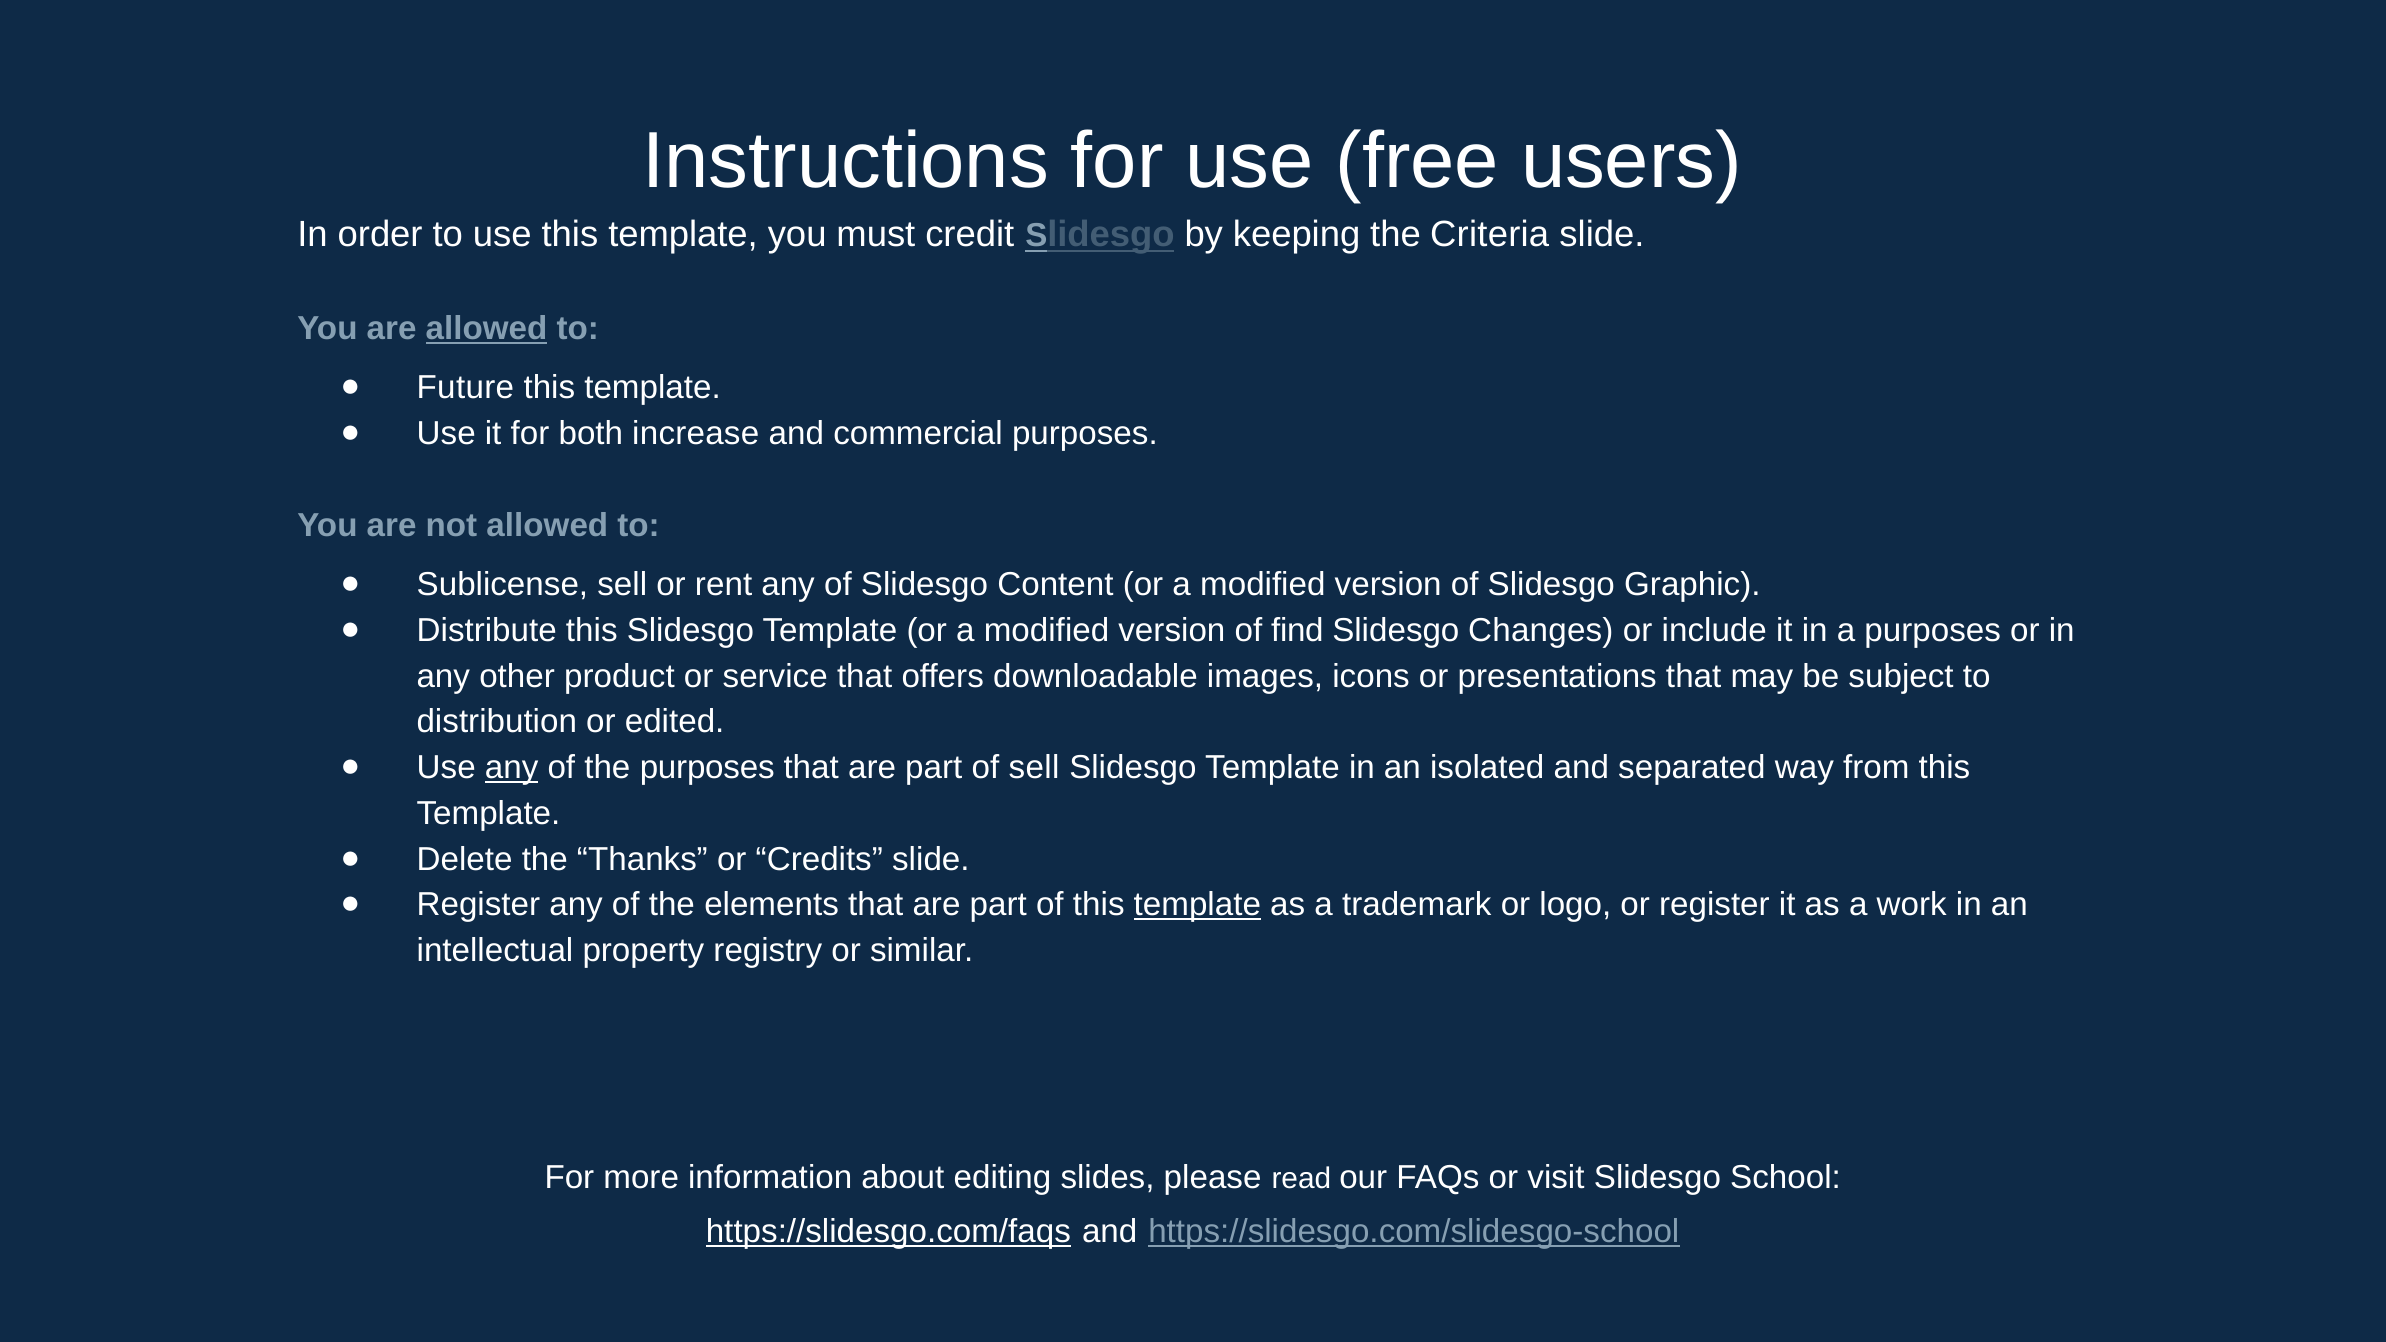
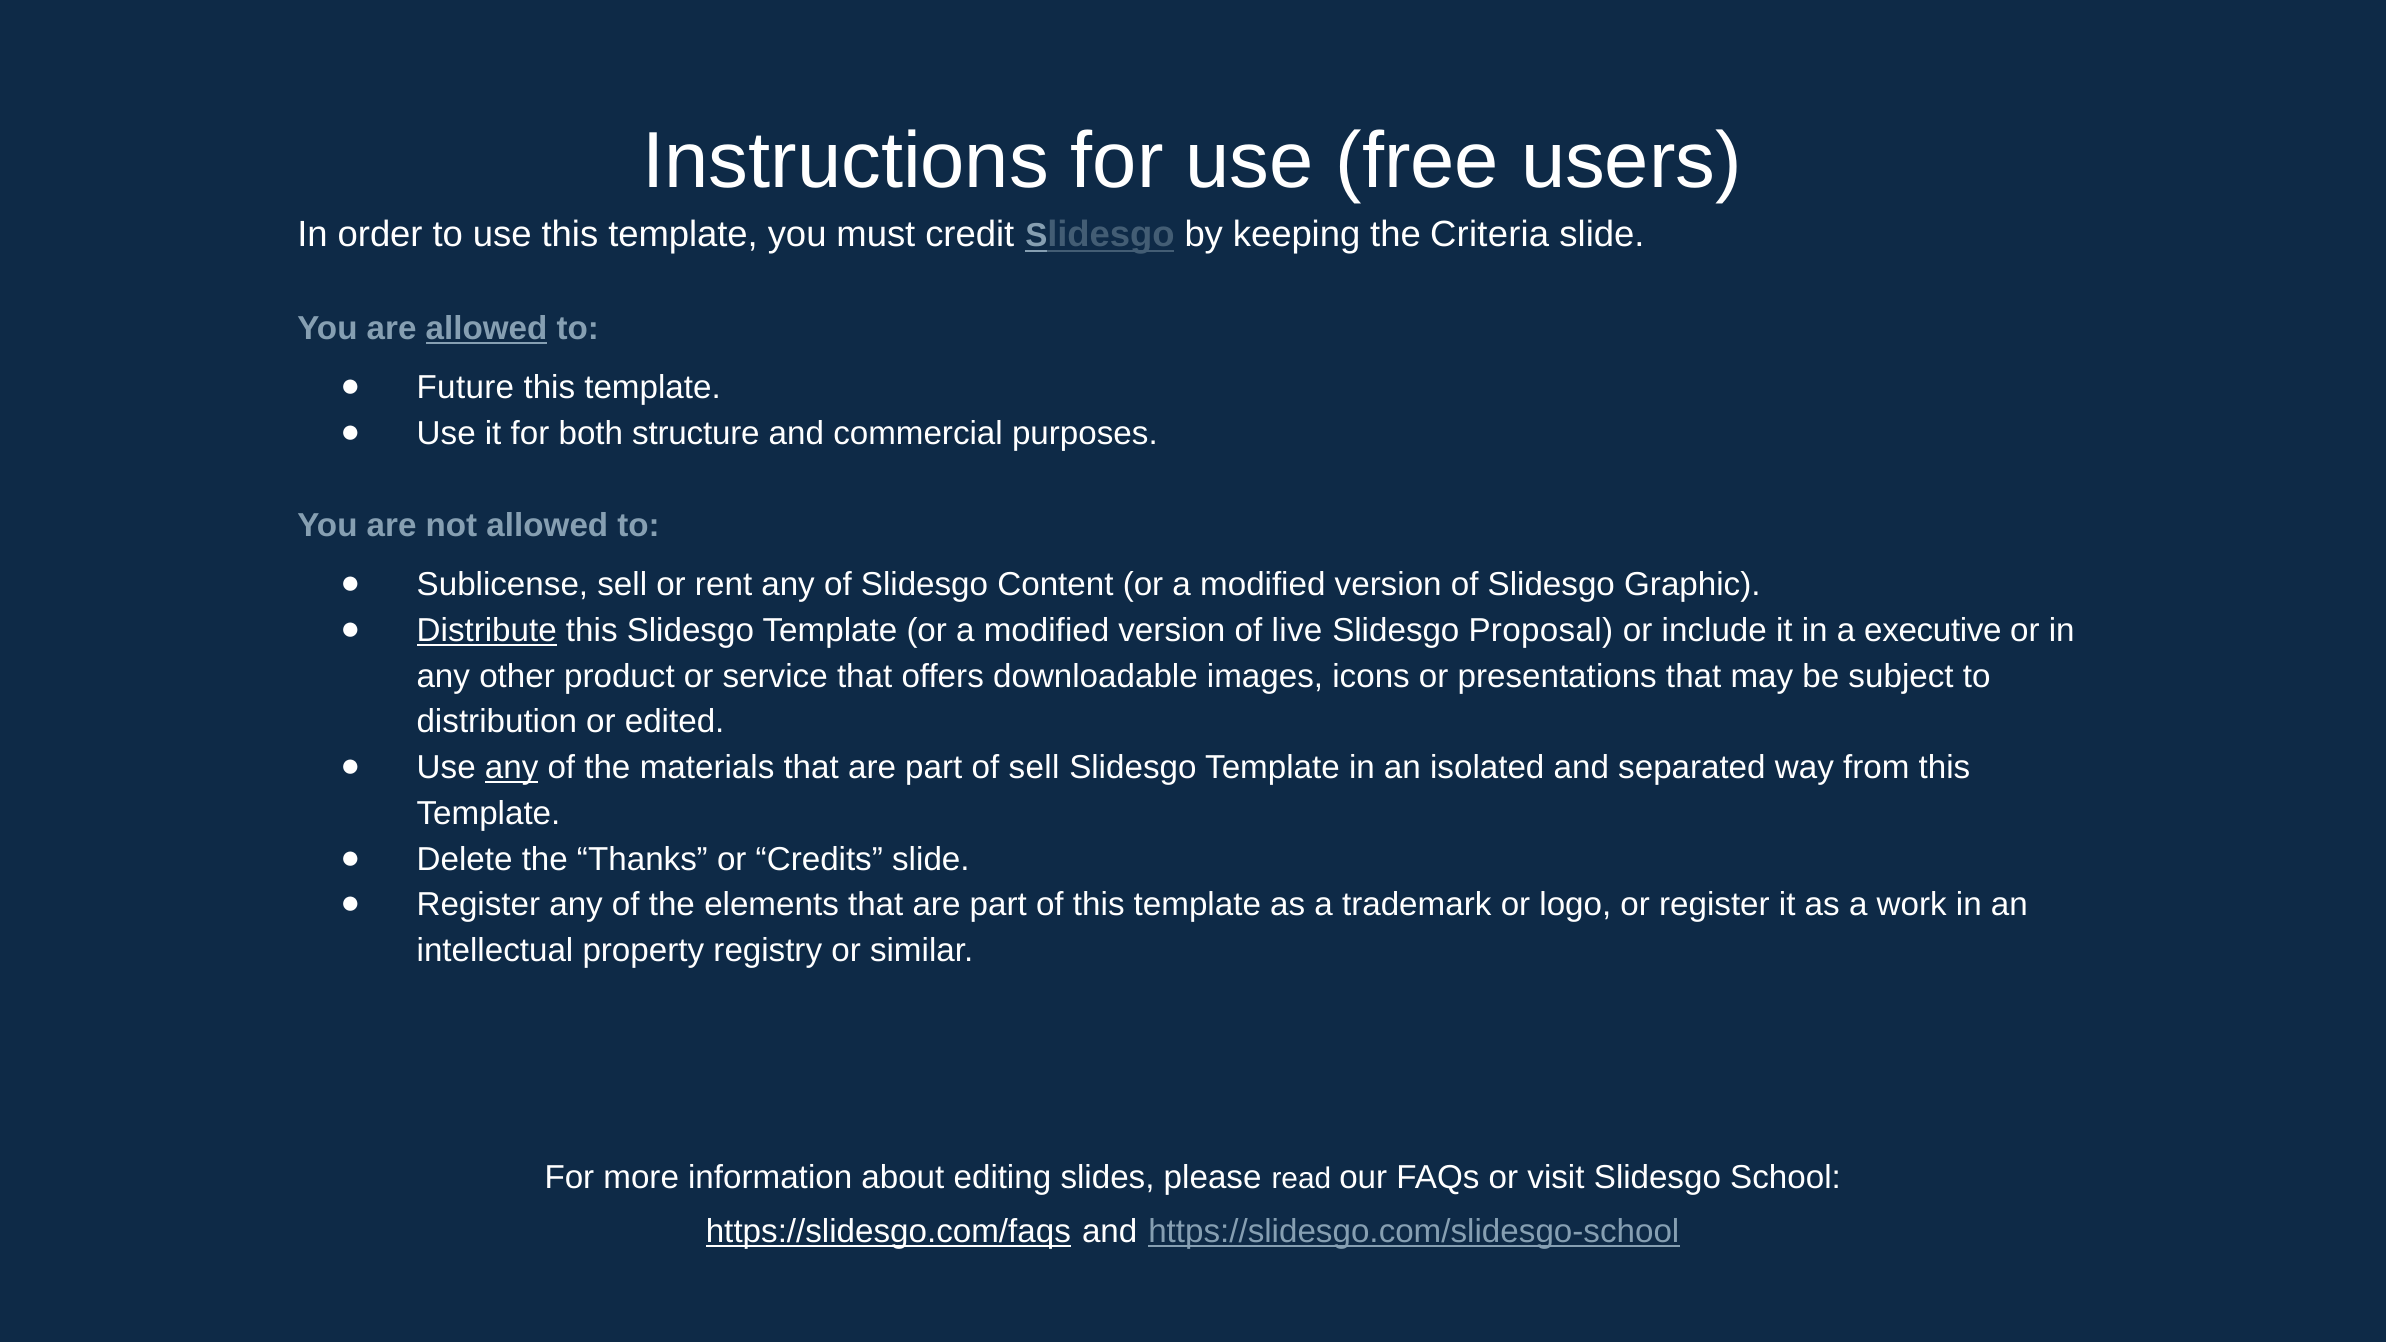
increase: increase -> structure
Distribute underline: none -> present
find: find -> live
Changes: Changes -> Proposal
a purposes: purposes -> executive
the purposes: purposes -> materials
template at (1197, 905) underline: present -> none
